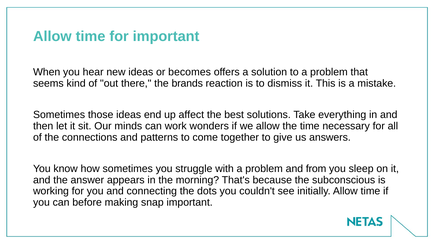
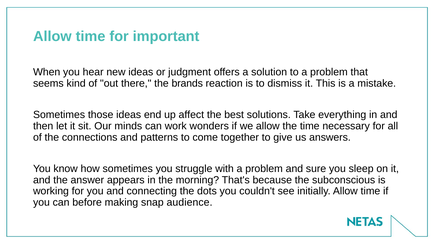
becomes: becomes -> judgment
from: from -> sure
snap important: important -> audience
